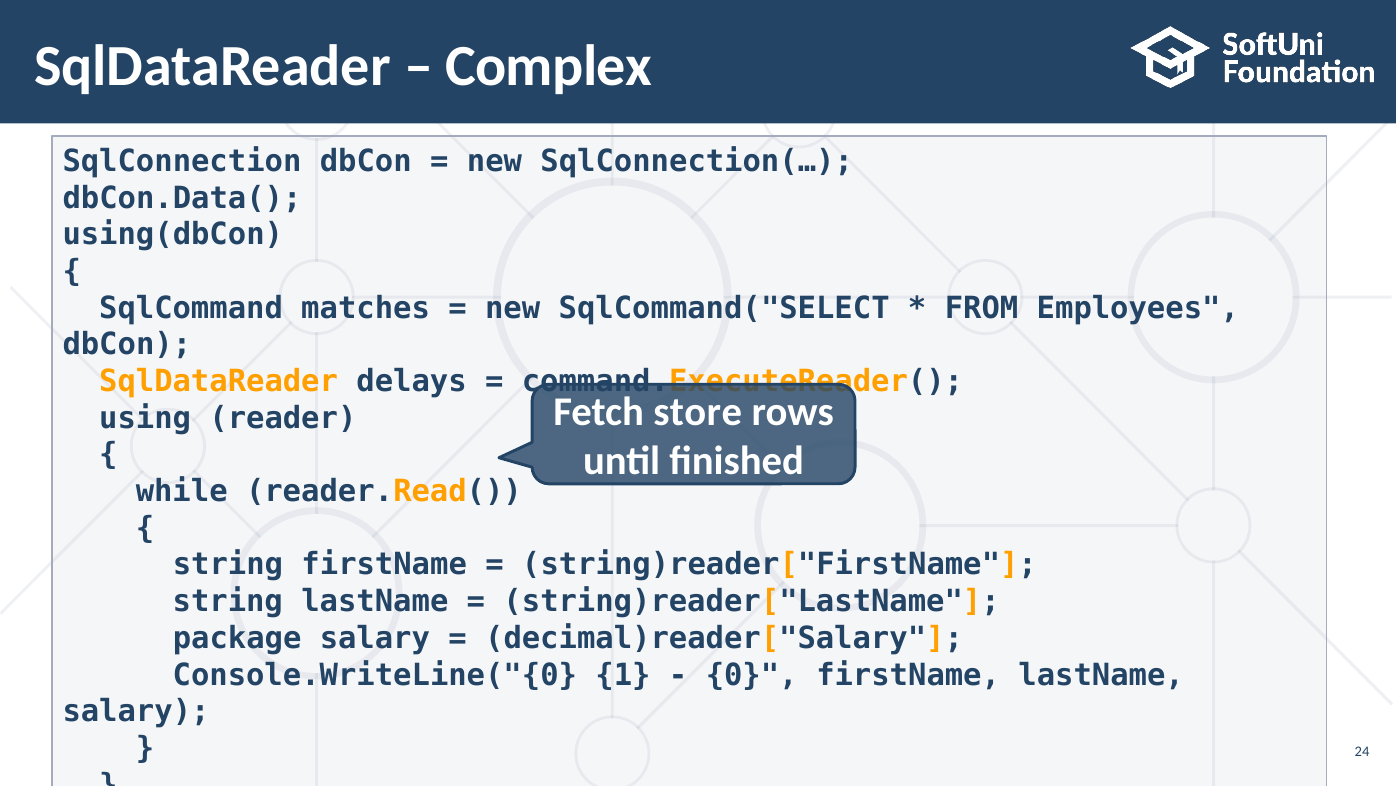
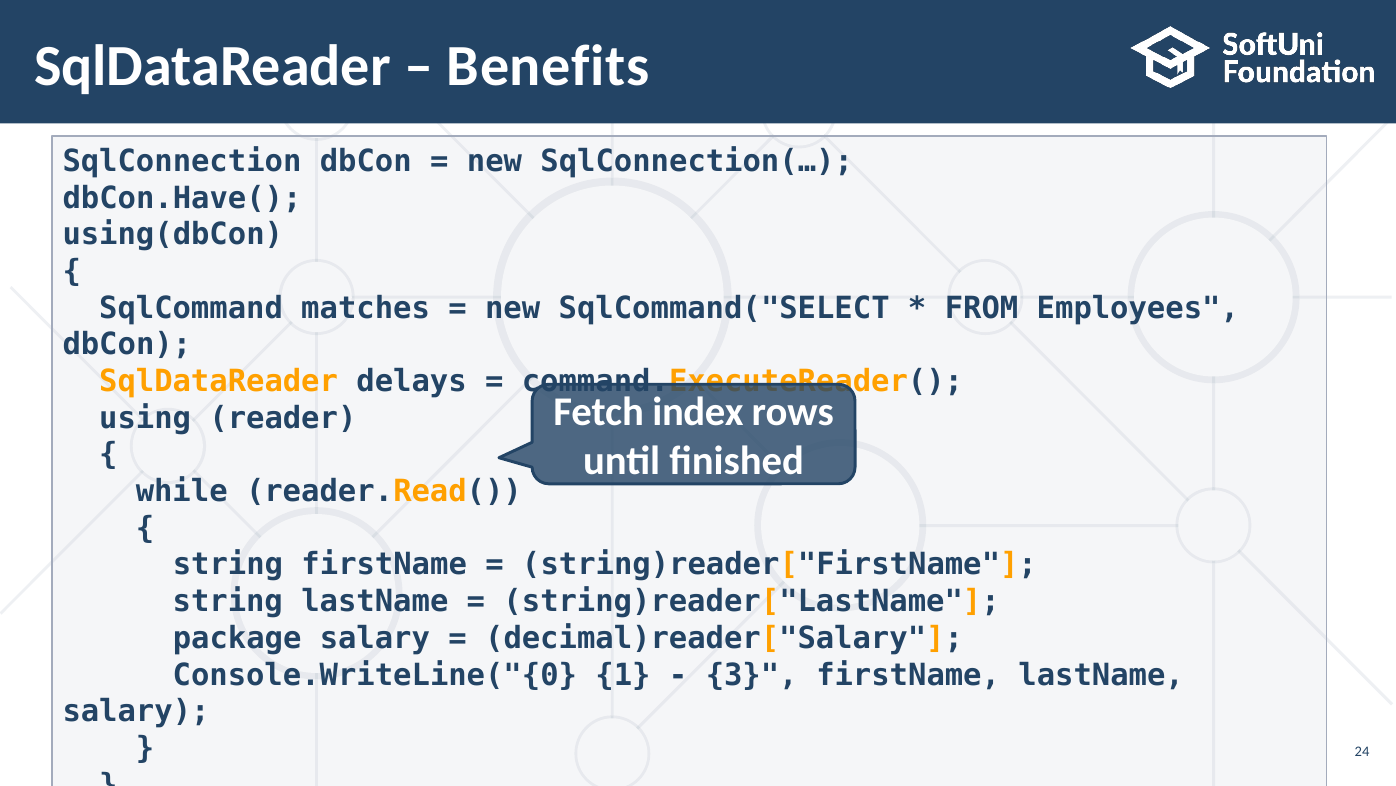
Complex: Complex -> Benefits
dbCon.Data(: dbCon.Data( -> dbCon.Have(
store: store -> index
0: 0 -> 3
